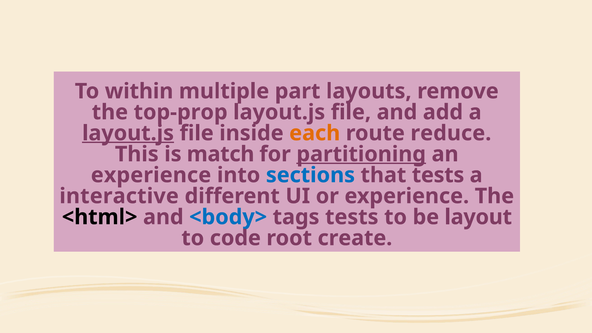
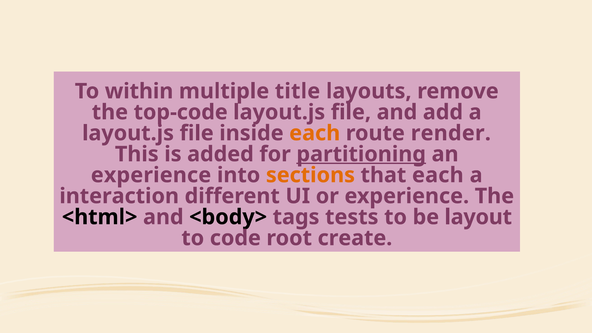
part: part -> title
top-prop: top-prop -> top-code
layout.js at (128, 133) underline: present -> none
reduce: reduce -> render
match: match -> added
sections colour: blue -> orange
that tests: tests -> each
interactive: interactive -> interaction
<body> colour: blue -> black
